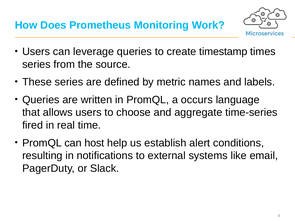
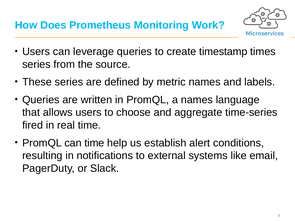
a occurs: occurs -> names
can host: host -> time
